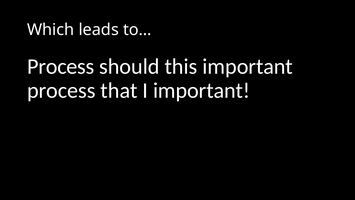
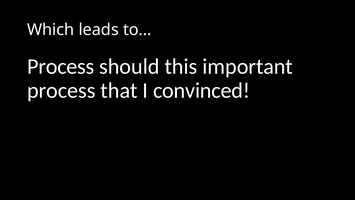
I important: important -> convinced
